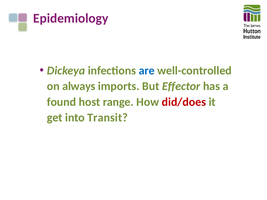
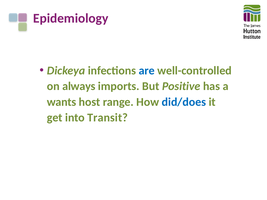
Effector: Effector -> Positive
found: found -> wants
did/does colour: red -> blue
